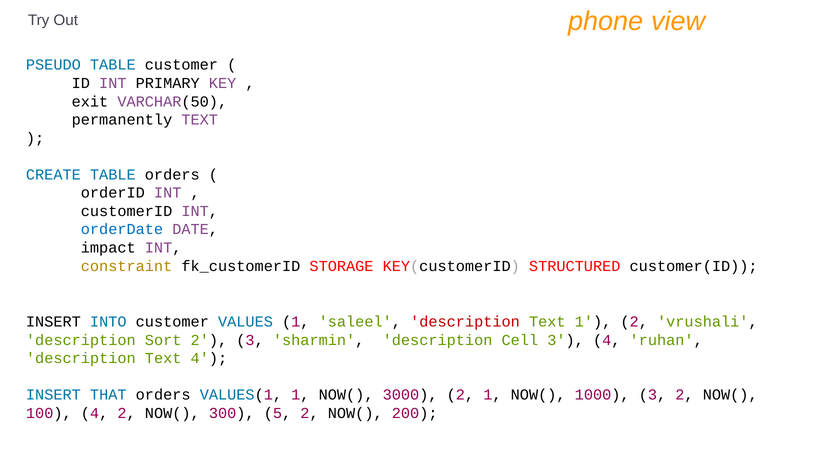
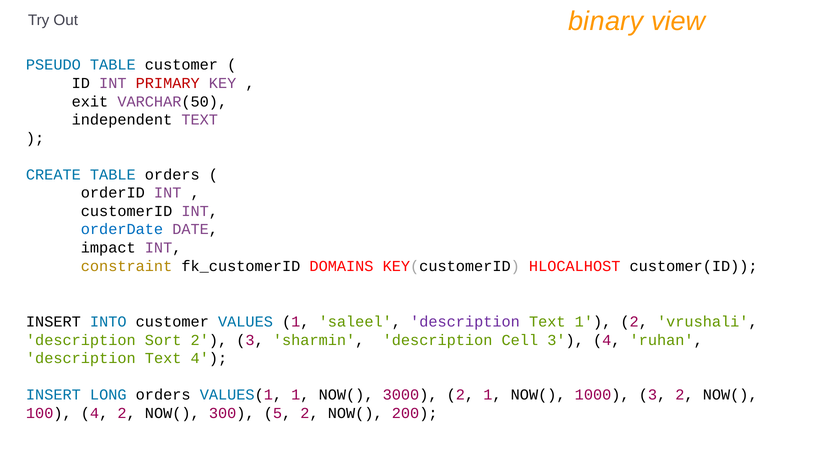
phone: phone -> binary
PRIMARY colour: black -> red
permanently: permanently -> independent
STORAGE: STORAGE -> DOMAINS
STRUCTURED: STRUCTURED -> HLOCALHOST
description at (465, 322) colour: red -> purple
THAT: THAT -> LONG
